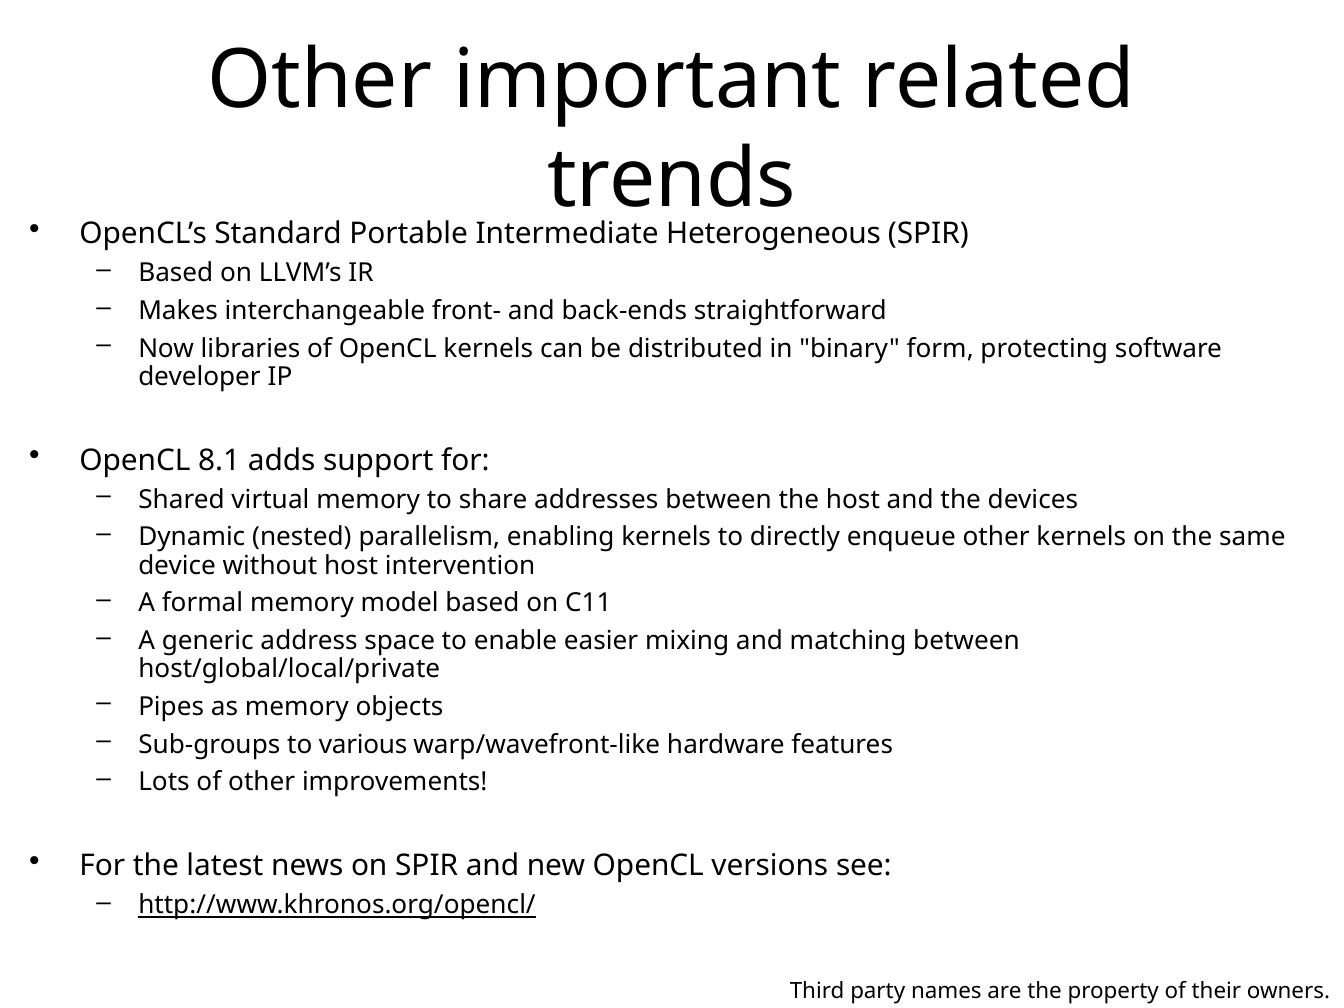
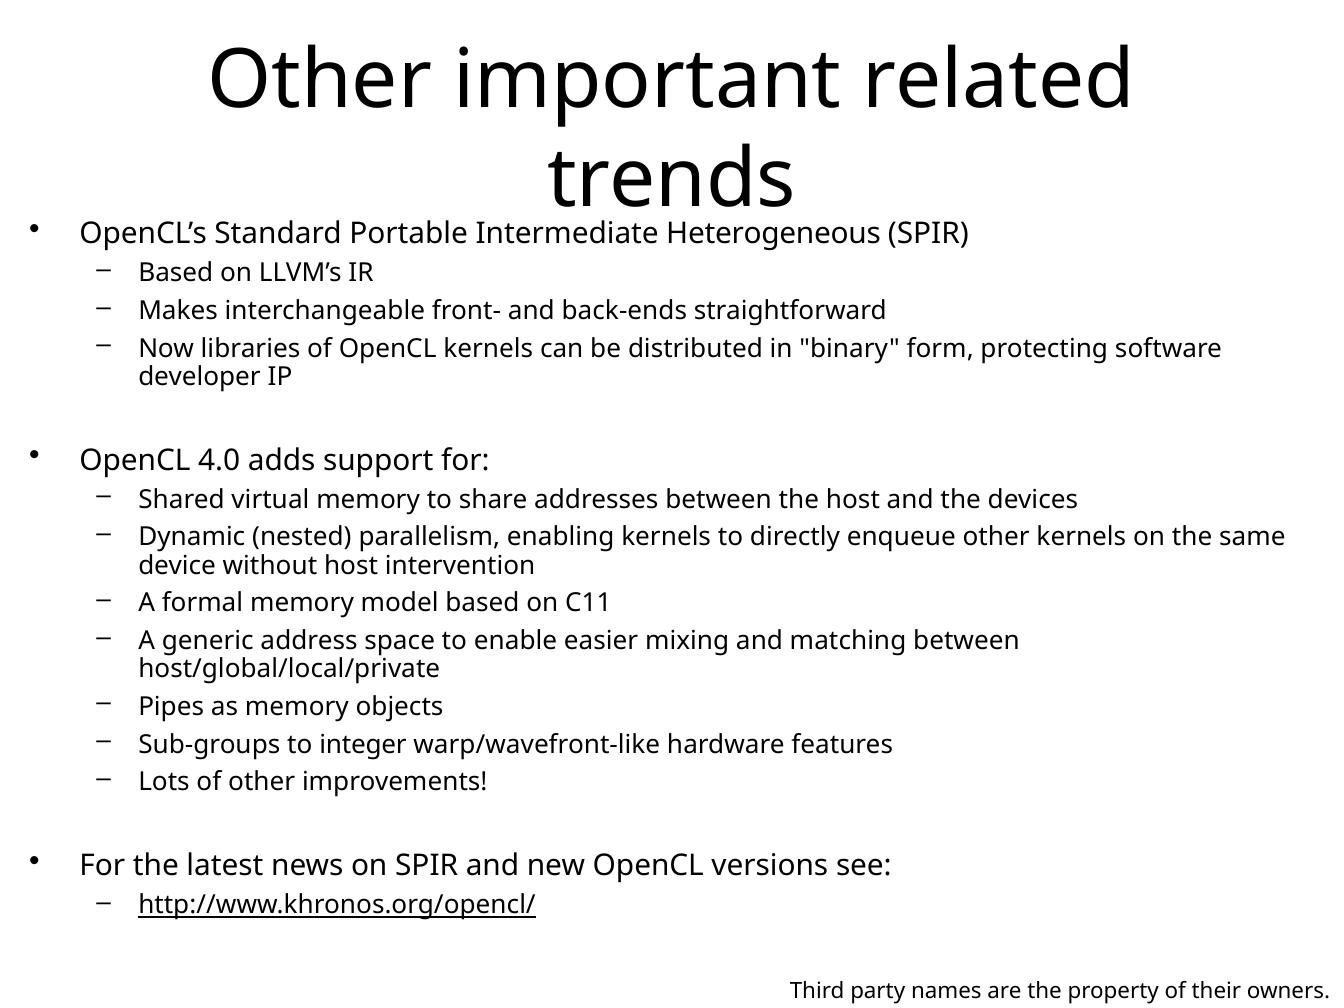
8.1: 8.1 -> 4.0
various: various -> integer
